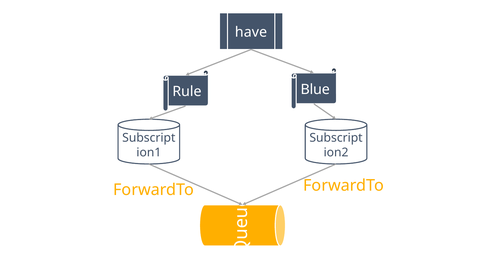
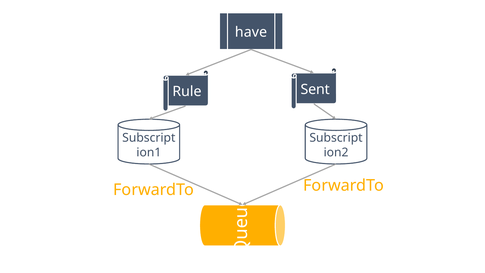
Blue: Blue -> Sent
